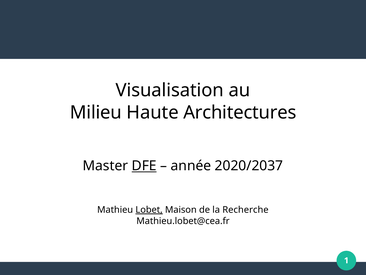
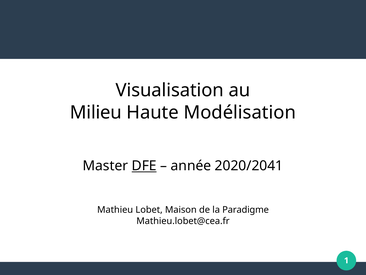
Architectures: Architectures -> Modélisation
2020/2037: 2020/2037 -> 2020/2041
Lobet underline: present -> none
Recherche: Recherche -> Paradigme
